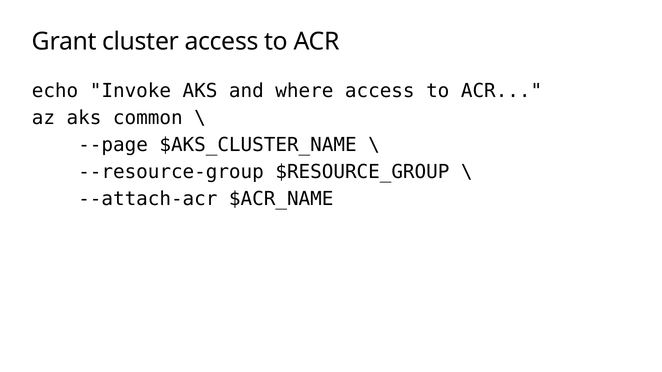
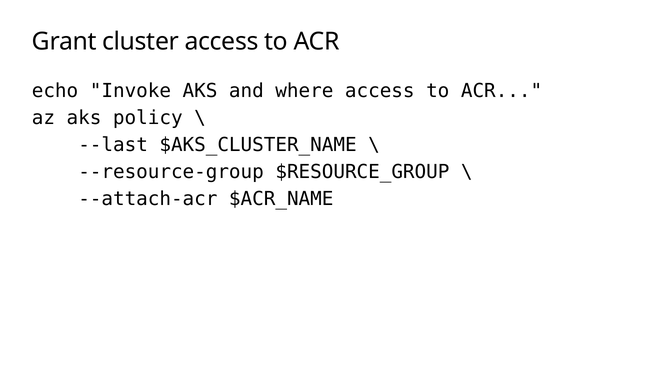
common: common -> policy
--page: --page -> --last
